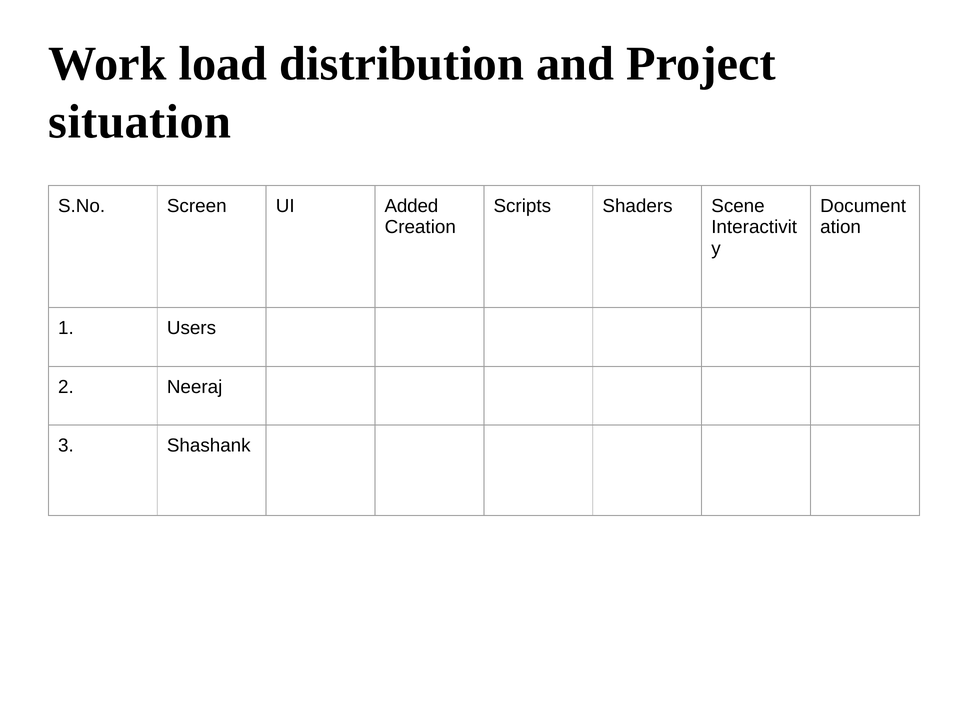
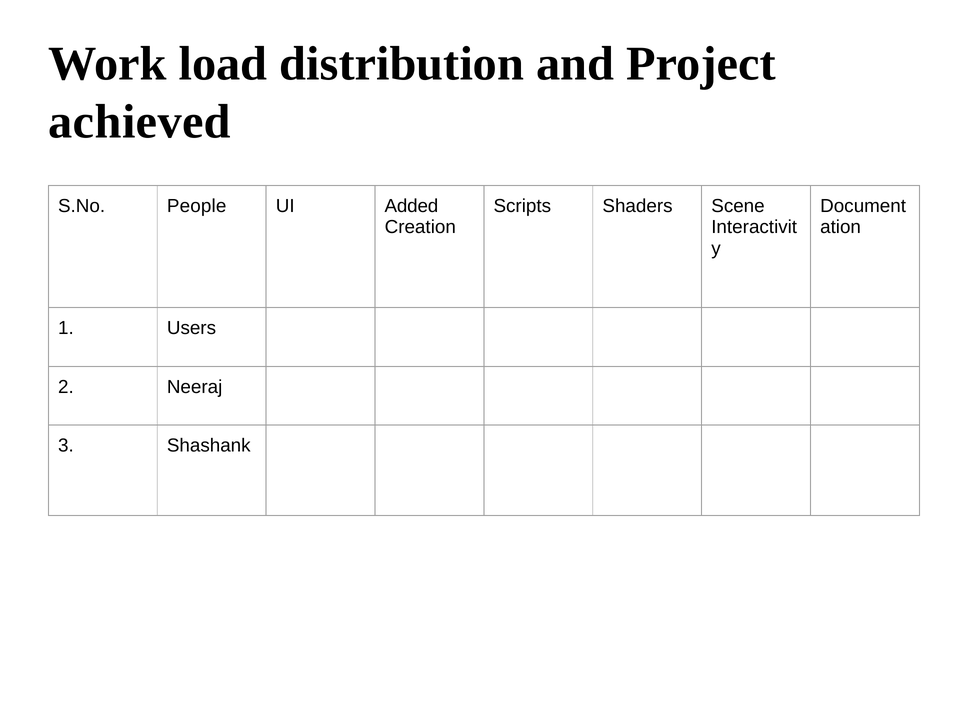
situation: situation -> achieved
Screen: Screen -> People
